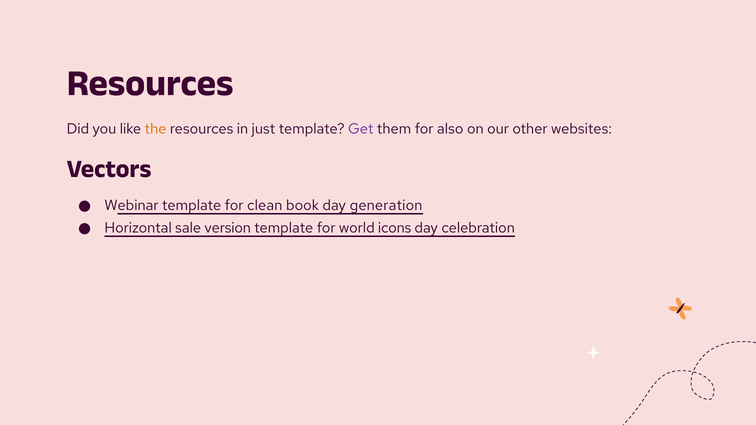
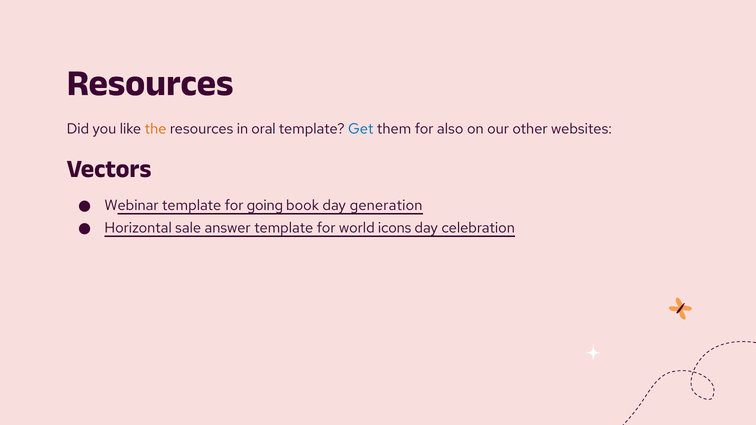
just: just -> oral
Get colour: purple -> blue
clean: clean -> going
version: version -> answer
